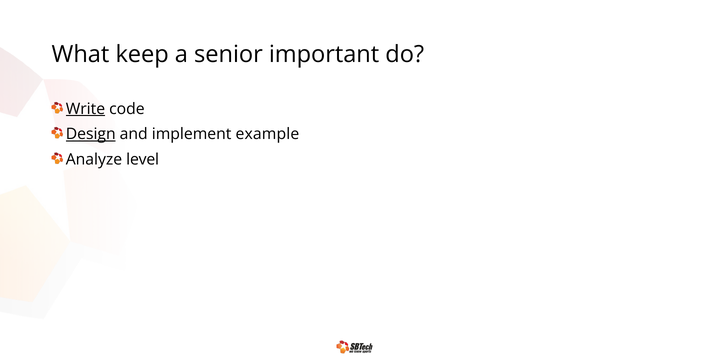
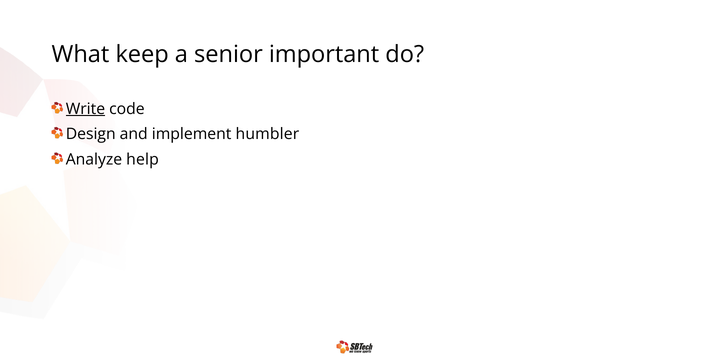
Design underline: present -> none
example: example -> humbler
level: level -> help
